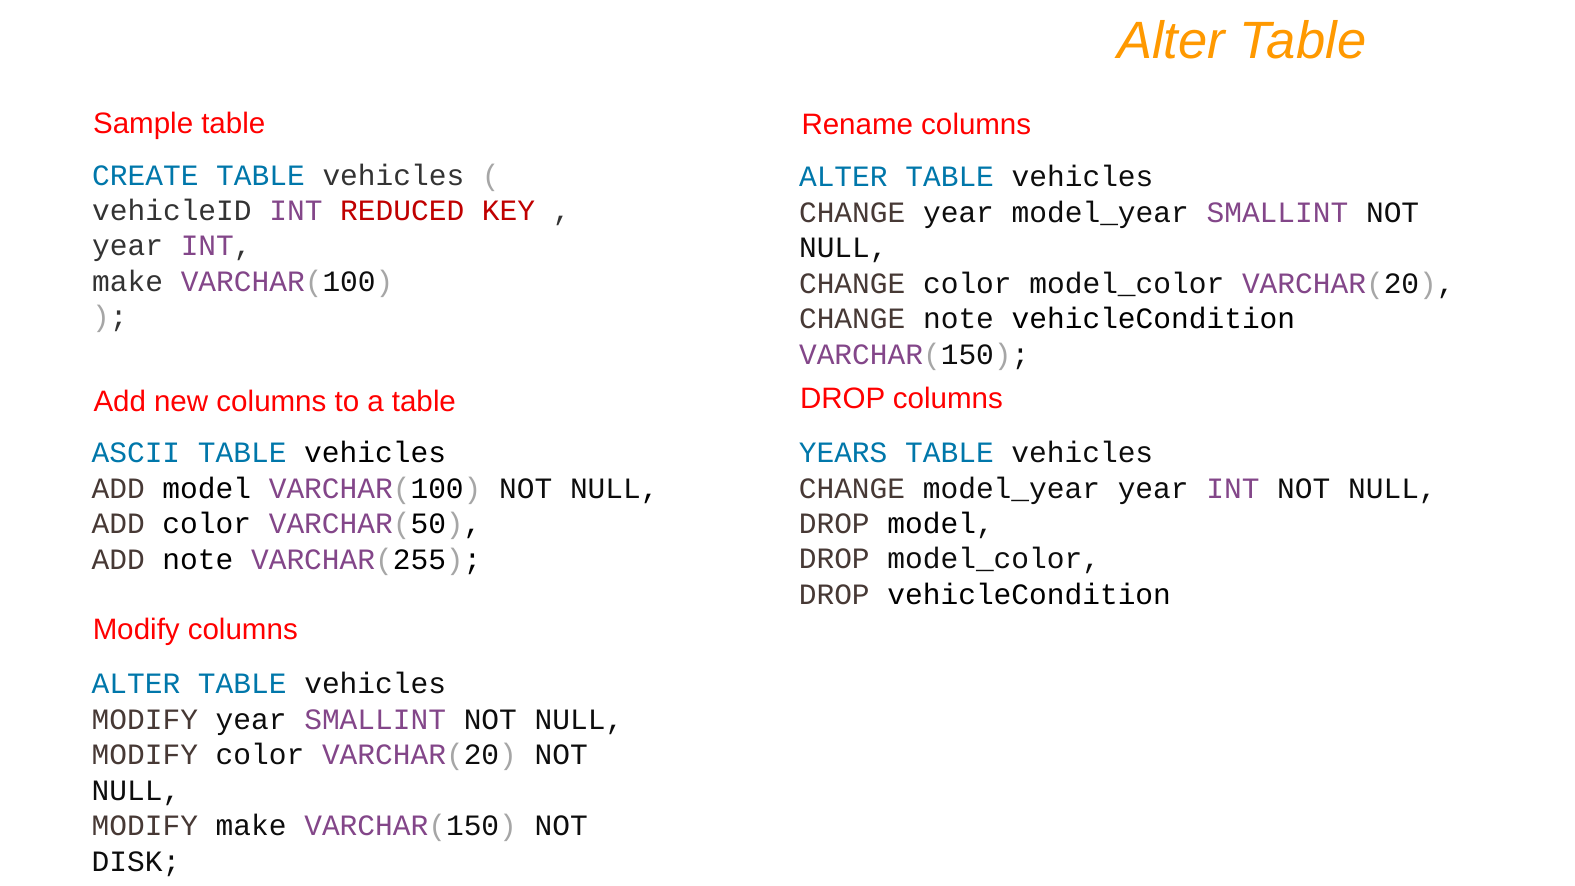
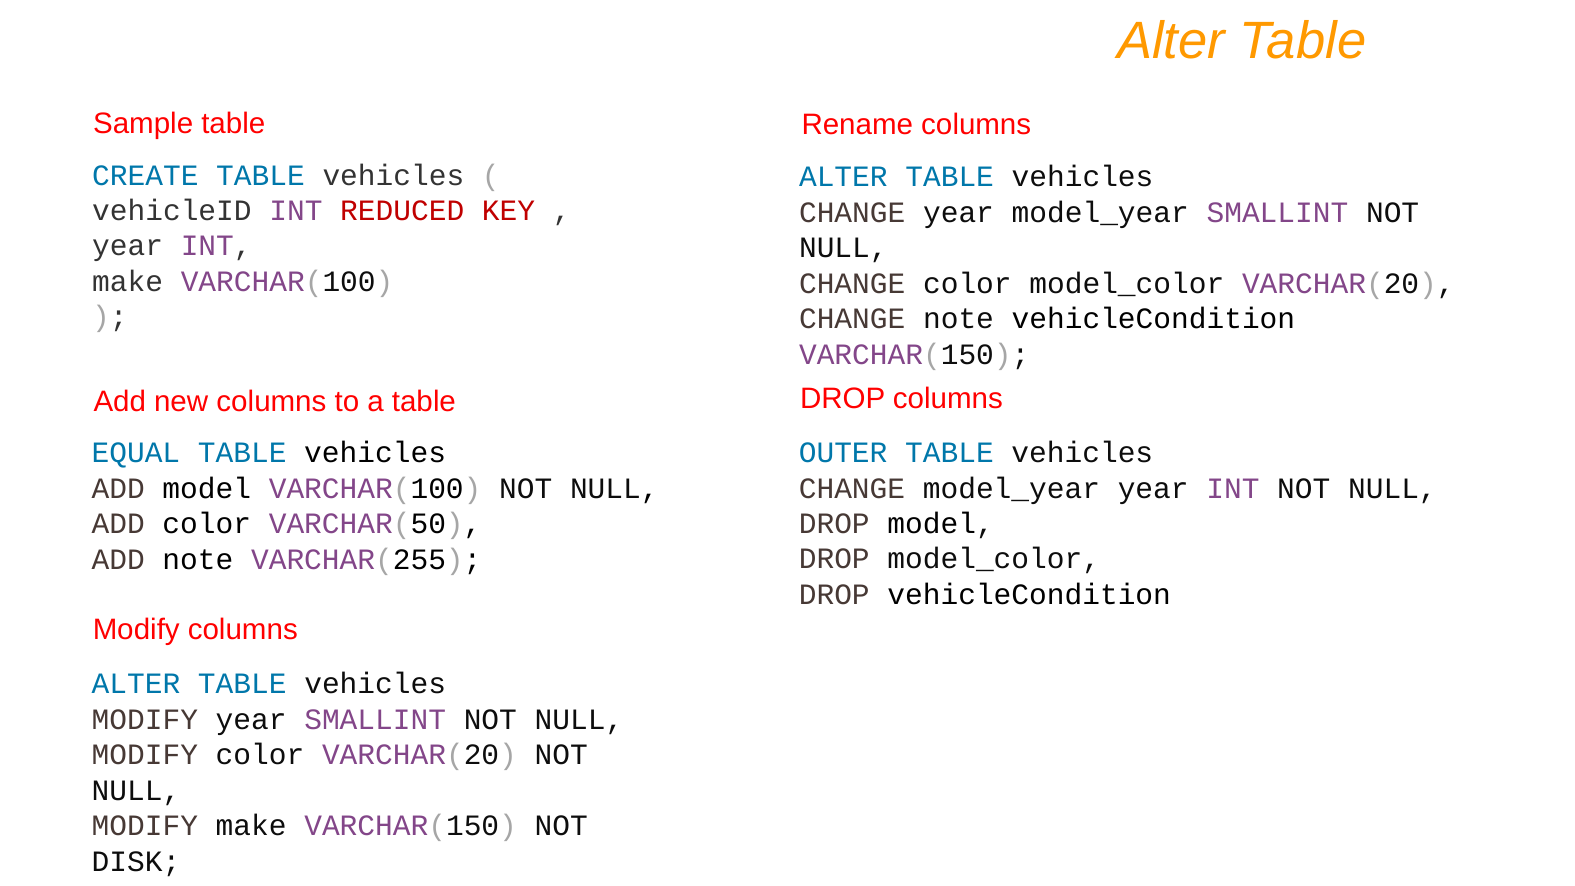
ASCII: ASCII -> EQUAL
YEARS: YEARS -> OUTER
